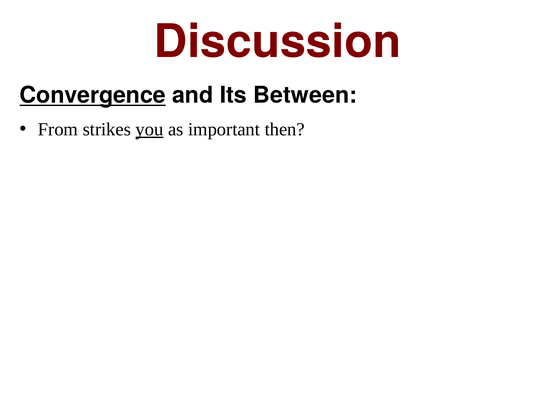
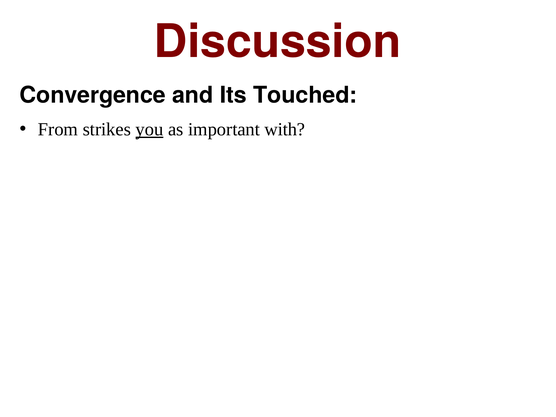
Convergence underline: present -> none
Between: Between -> Touched
then: then -> with
